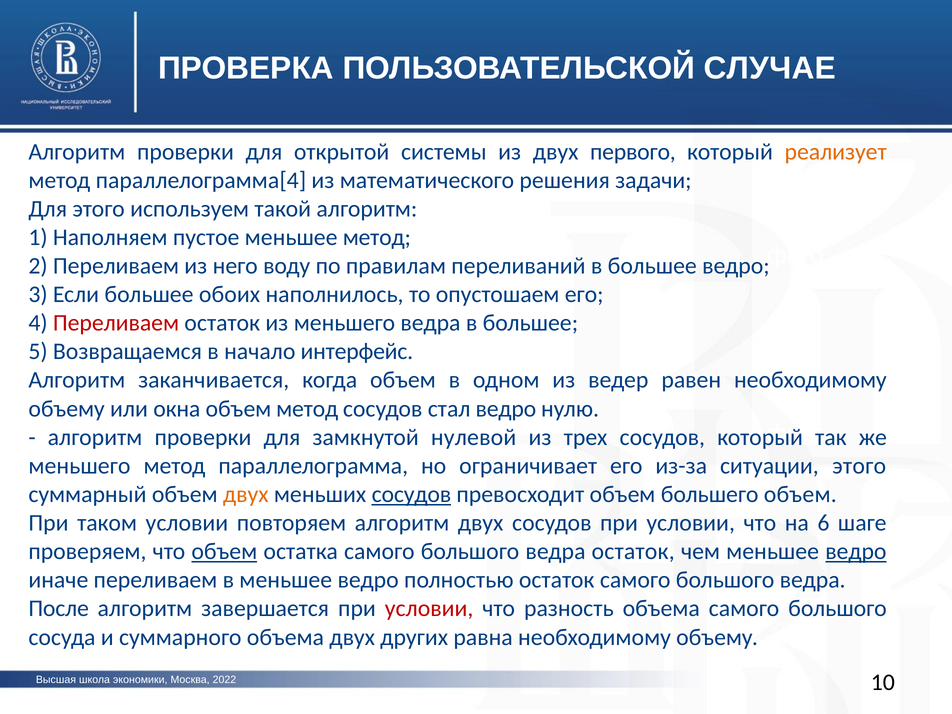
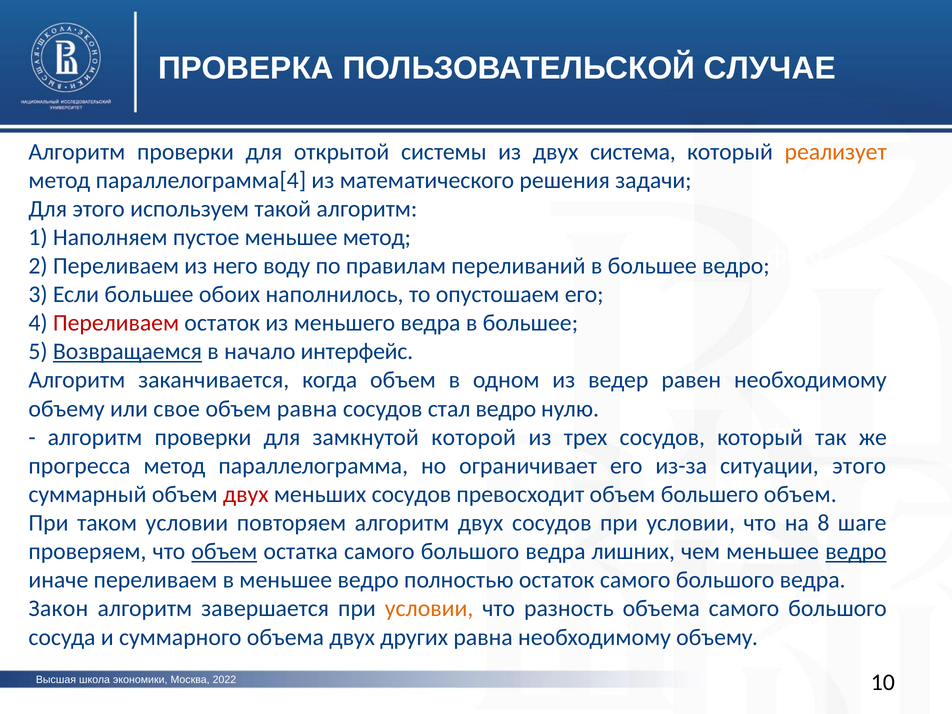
первого: первого -> система
Возвращаемся underline: none -> present
окна: окна -> свое
объем метод: метод -> равна
нулевой: нулевой -> которой
меньшего at (79, 466): меньшего -> прогресса
двух at (246, 494) colour: orange -> red
сосудов at (411, 494) underline: present -> none
6: 6 -> 8
ведра остаток: остаток -> лишних
После: После -> Закон
условии at (429, 609) colour: red -> orange
